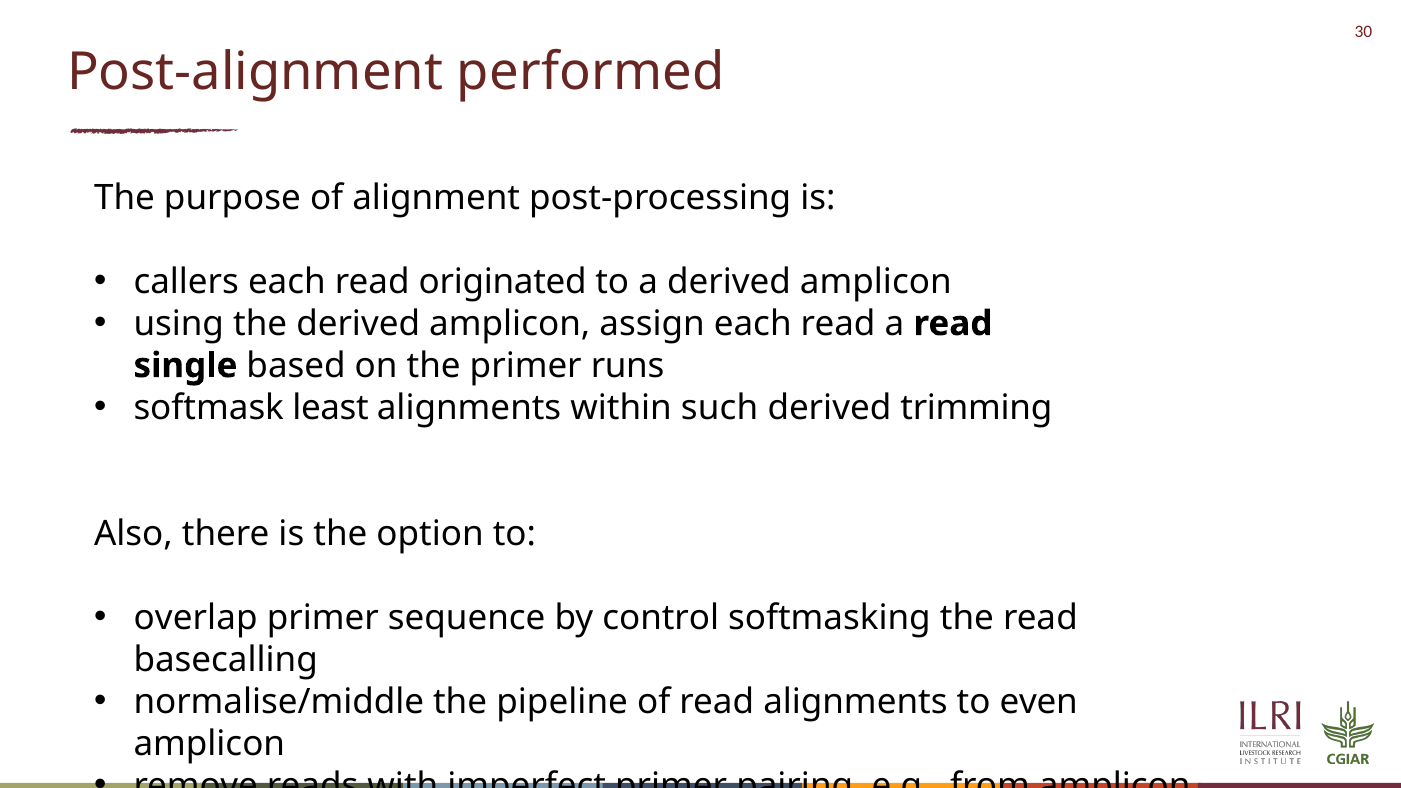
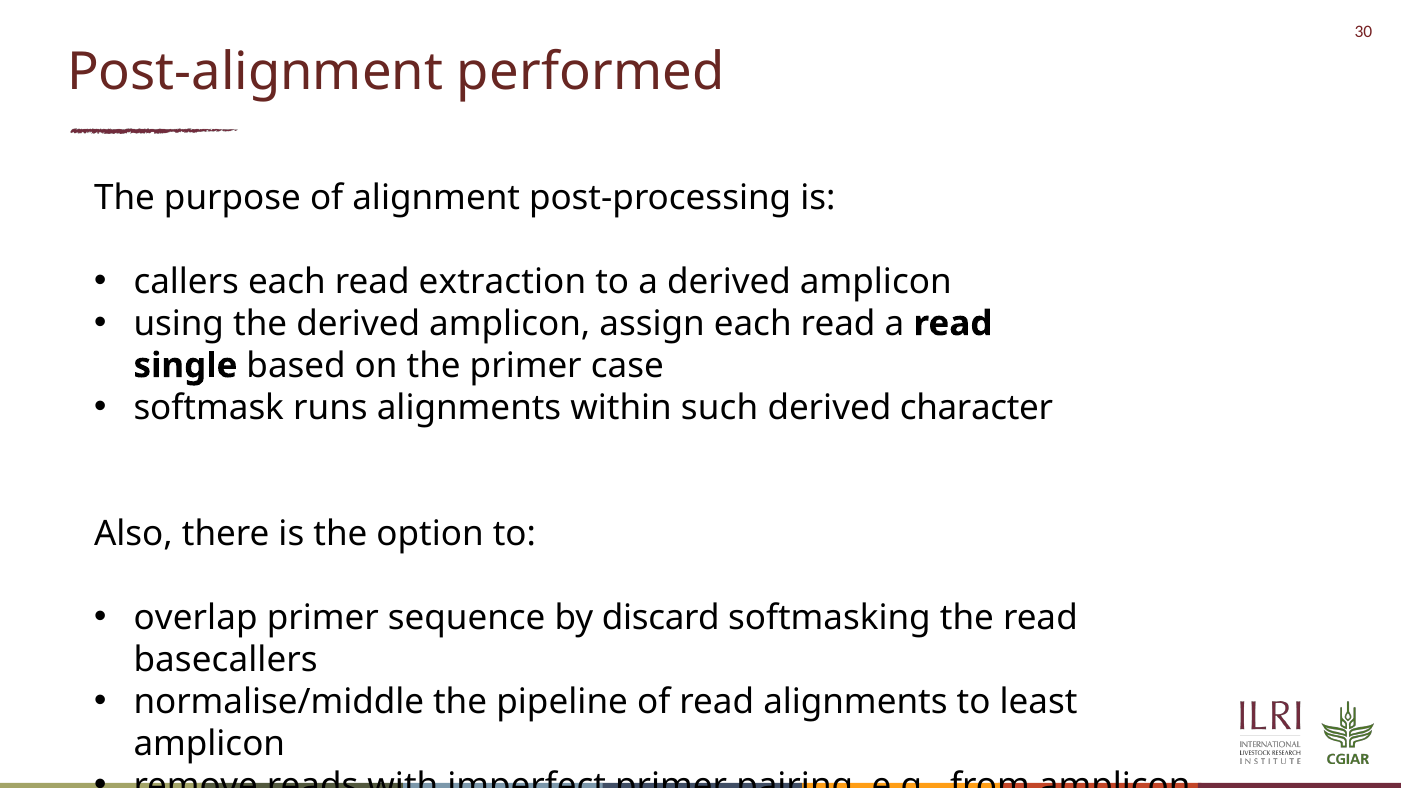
originated: originated -> extraction
runs: runs -> case
least: least -> runs
trimming: trimming -> character
control: control -> discard
basecalling: basecalling -> basecallers
even: even -> least
